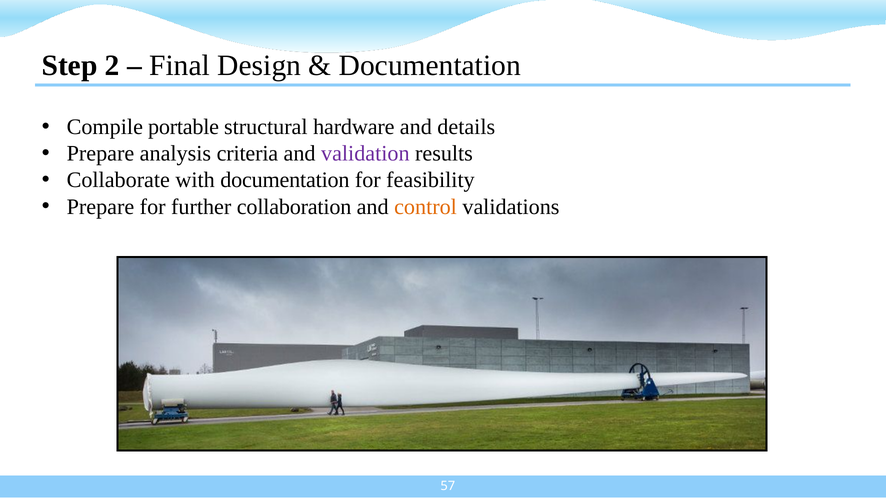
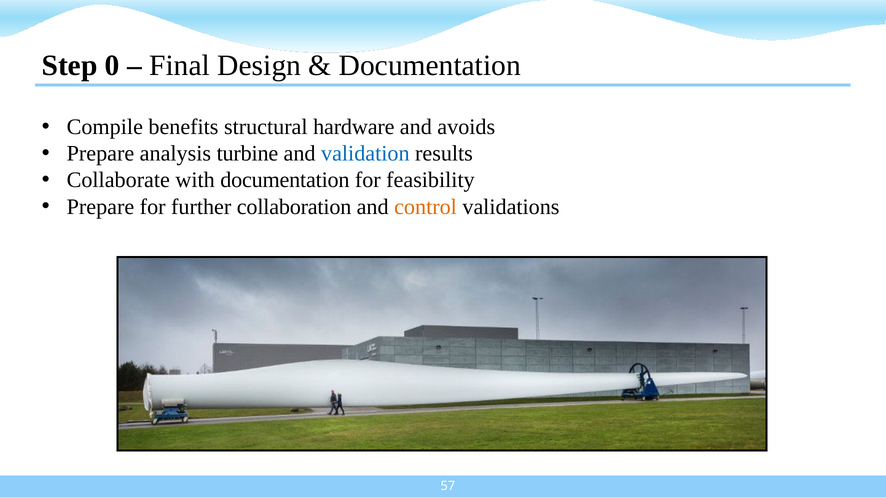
2: 2 -> 0
portable: portable -> benefits
details: details -> avoids
criteria: criteria -> turbine
validation colour: purple -> blue
